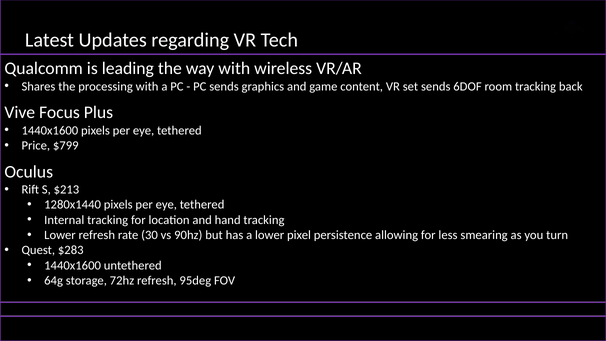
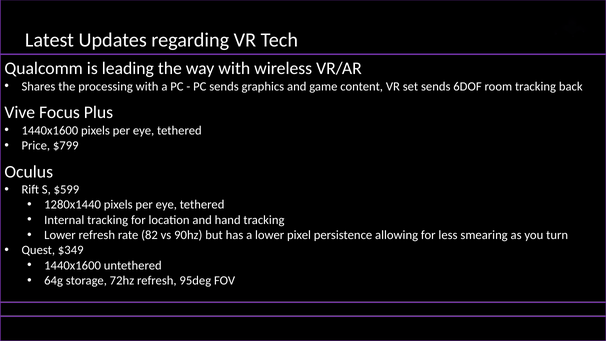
$213: $213 -> $599
30: 30 -> 82
$283: $283 -> $349
